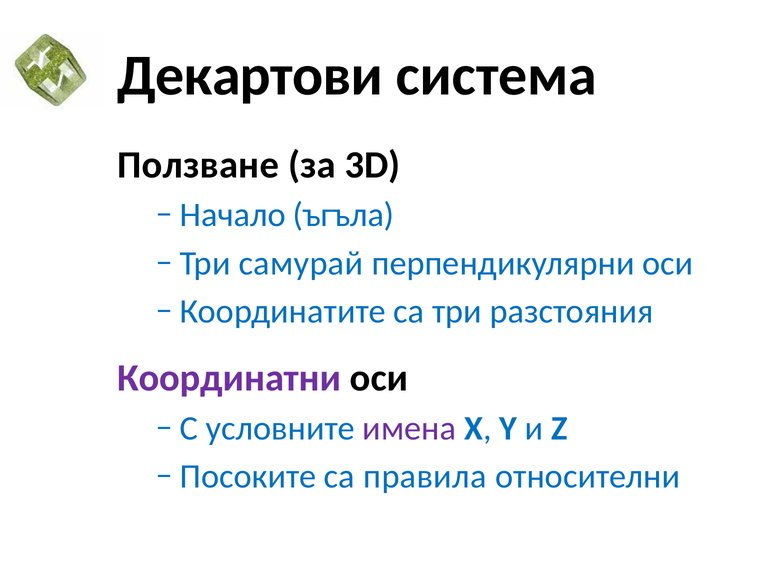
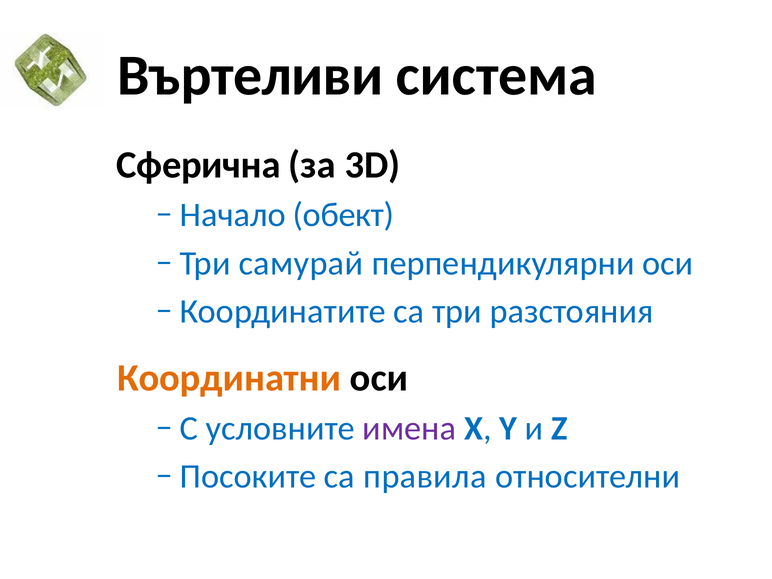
Декартови: Декартови -> Въртеливи
Ползване: Ползване -> Сферична
ъгъла: ъгъла -> обект
Координатни colour: purple -> orange
